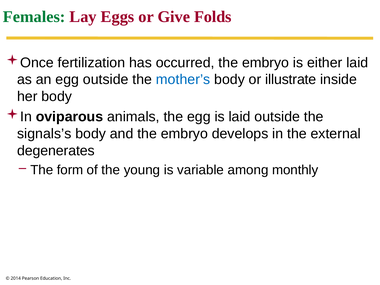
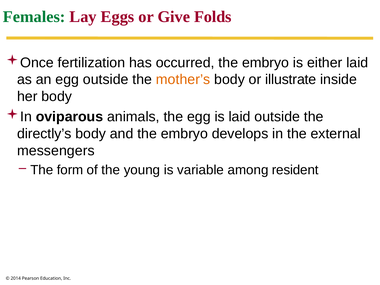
mother’s colour: blue -> orange
signals’s: signals’s -> directly’s
degenerates: degenerates -> messengers
monthly: monthly -> resident
